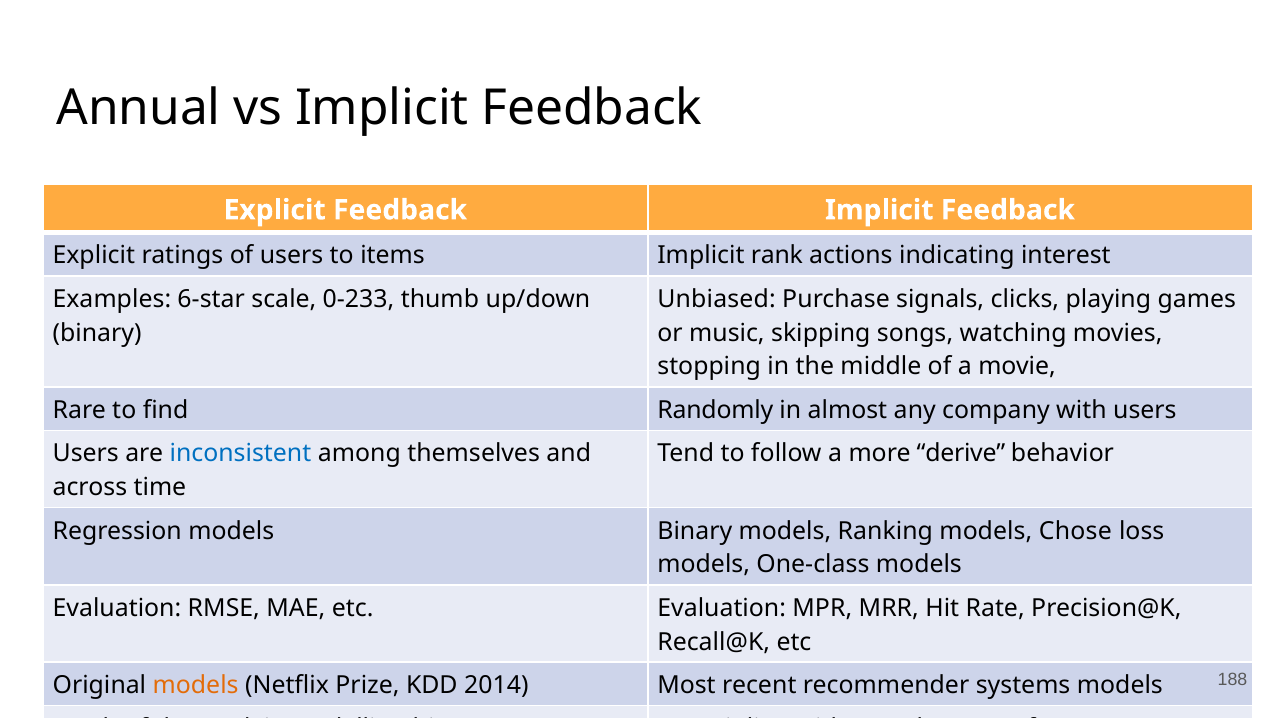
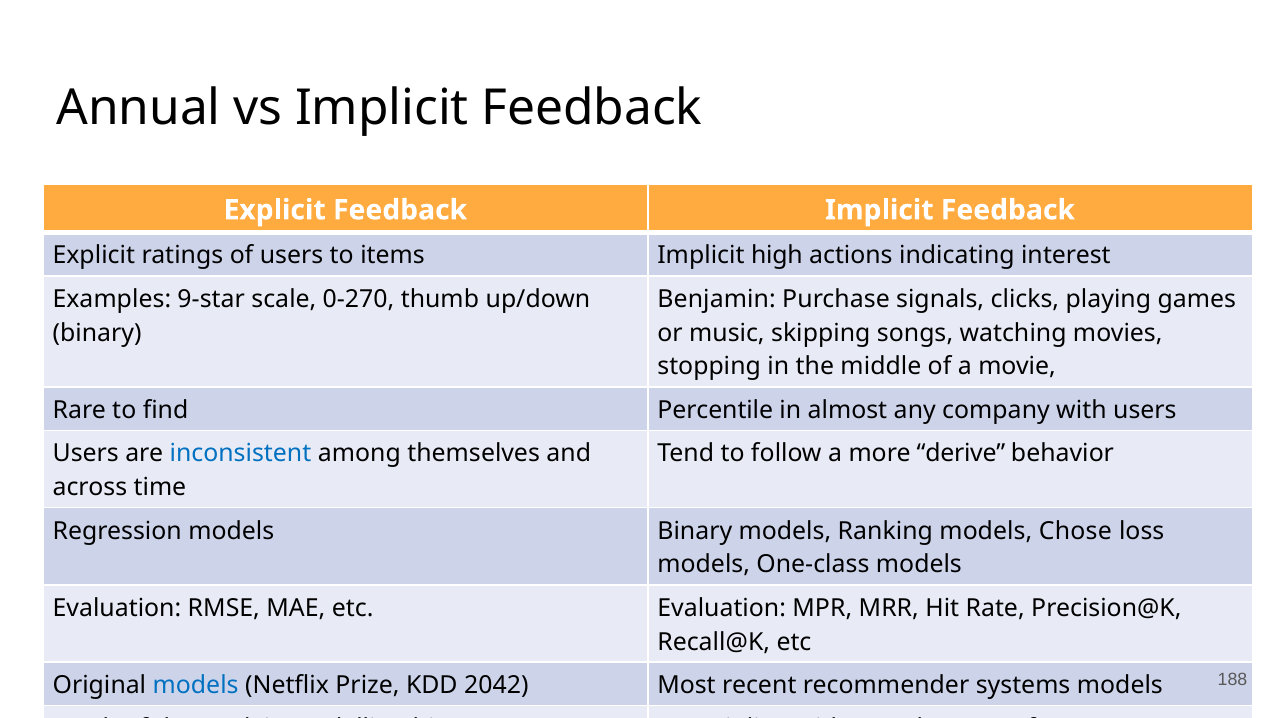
rank: rank -> high
6-star: 6-star -> 9-star
0-233: 0-233 -> 0-270
Unbiased: Unbiased -> Benjamin
Randomly: Randomly -> Percentile
models at (196, 686) colour: orange -> blue
2014: 2014 -> 2042
